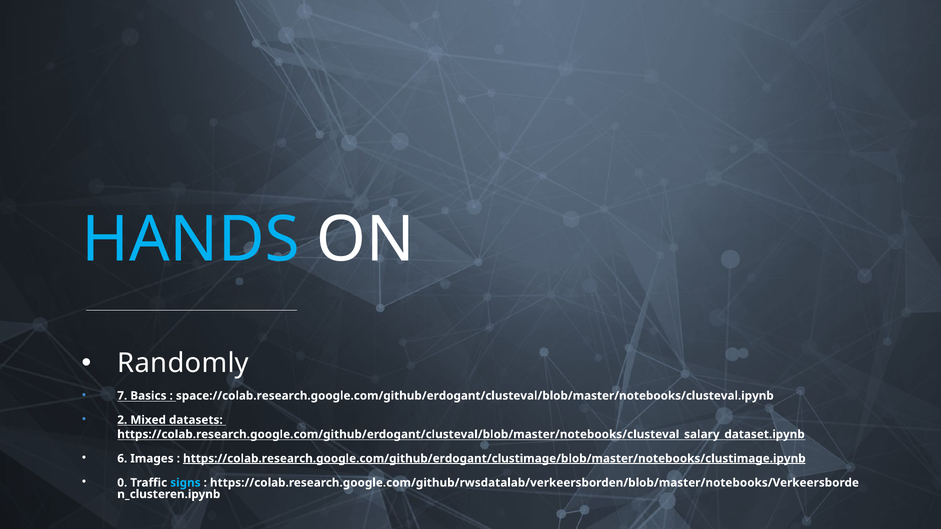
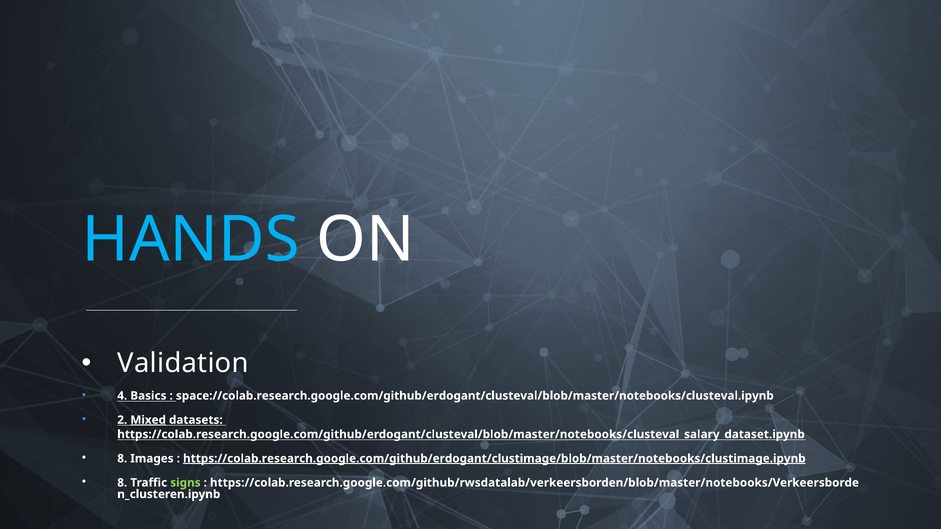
Randomly: Randomly -> Validation
7: 7 -> 4
Mixed underline: none -> present
6 at (122, 459): 6 -> 8
0 at (122, 483): 0 -> 8
signs colour: light blue -> light green
